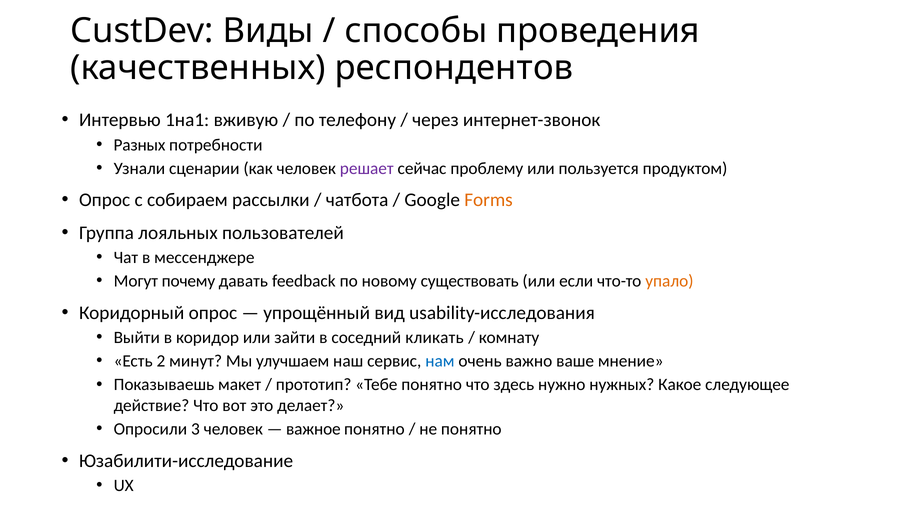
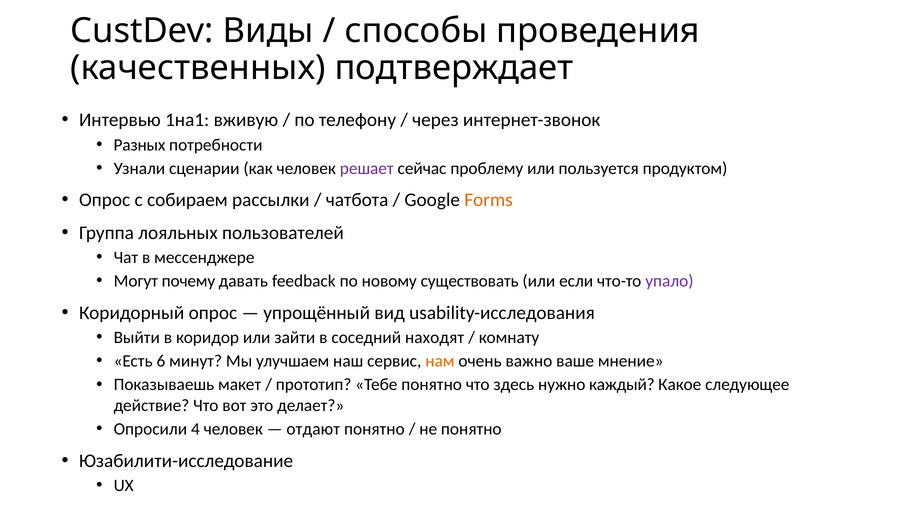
респондентов: респондентов -> подтверждает
упало colour: orange -> purple
кликать: кликать -> находят
2: 2 -> 6
нам colour: blue -> orange
нужных: нужных -> каждый
3: 3 -> 4
важное: важное -> отдают
